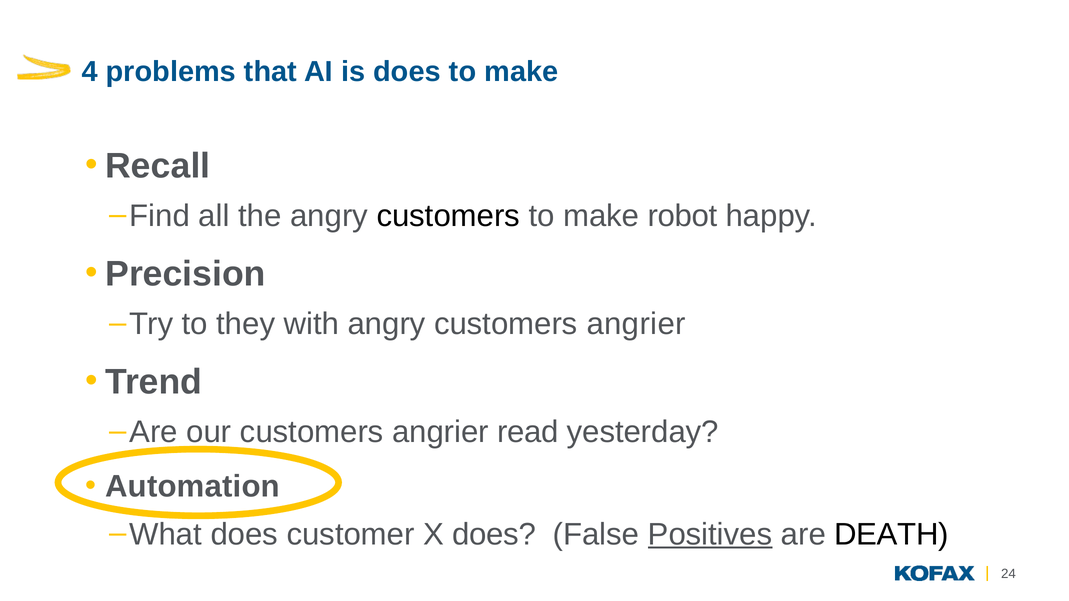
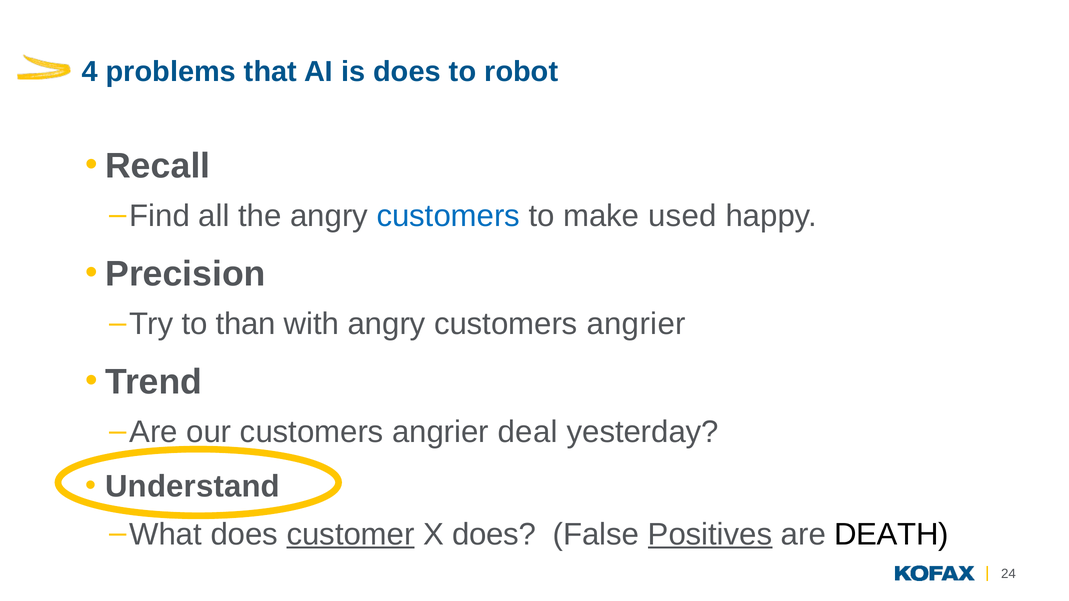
make at (521, 72): make -> robot
customers at (448, 216) colour: black -> blue
robot: robot -> used
they: they -> than
read: read -> deal
Automation: Automation -> Understand
customer underline: none -> present
